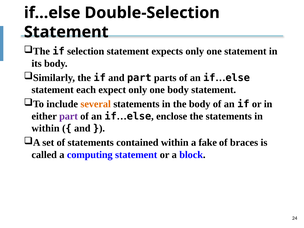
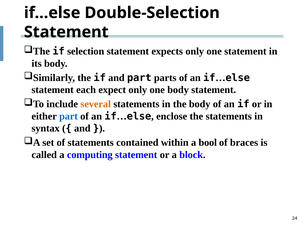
part at (68, 116) colour: purple -> blue
within at (46, 128): within -> syntax
fake: fake -> bool
